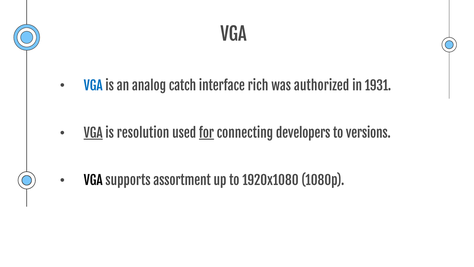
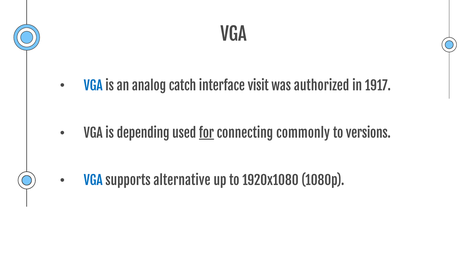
rich: rich -> visit
1931: 1931 -> 1917
VGA at (93, 133) underline: present -> none
resolution: resolution -> depending
developers: developers -> commonly
VGA at (93, 181) colour: black -> blue
assortment: assortment -> alternative
